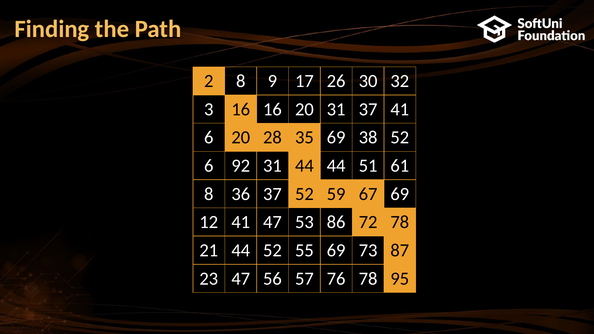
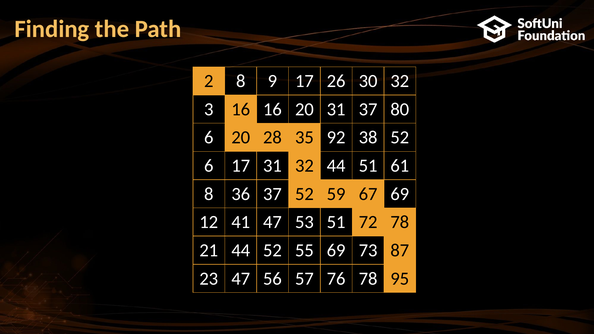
37 41: 41 -> 80
35 69: 69 -> 92
6 92: 92 -> 17
31 44: 44 -> 32
53 86: 86 -> 51
